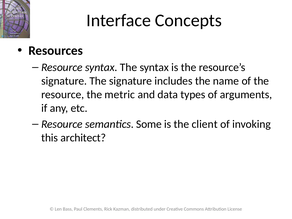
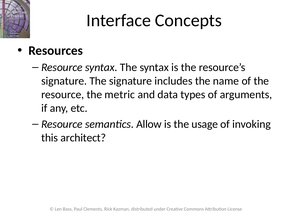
Some: Some -> Allow
client: client -> usage
